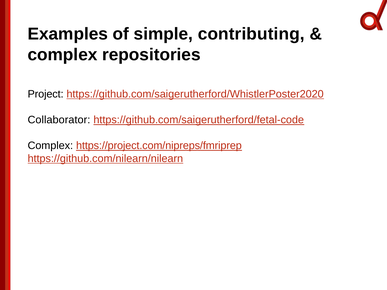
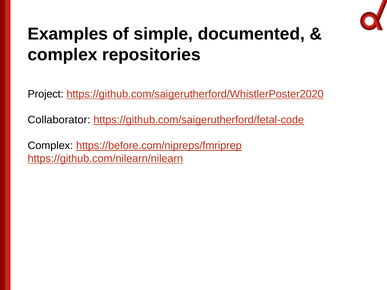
contributing: contributing -> documented
https://project.com/nipreps/fmriprep: https://project.com/nipreps/fmriprep -> https://before.com/nipreps/fmriprep
